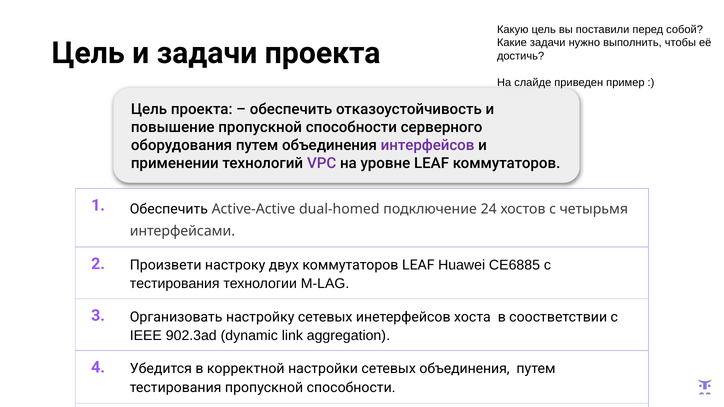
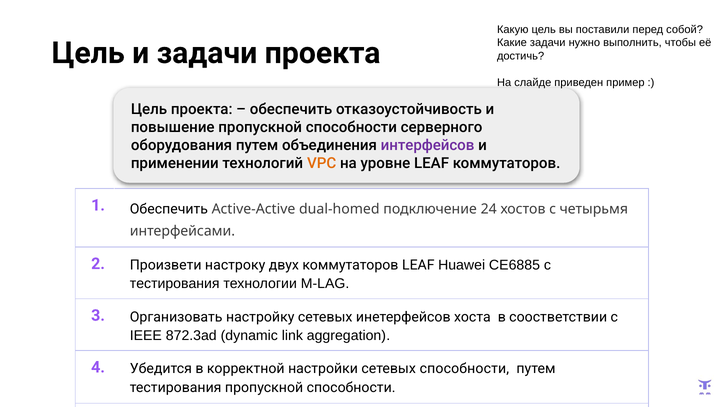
VPC colour: purple -> orange
902.3ad: 902.3ad -> 872.3ad
сетевых объединения: объединения -> способности
